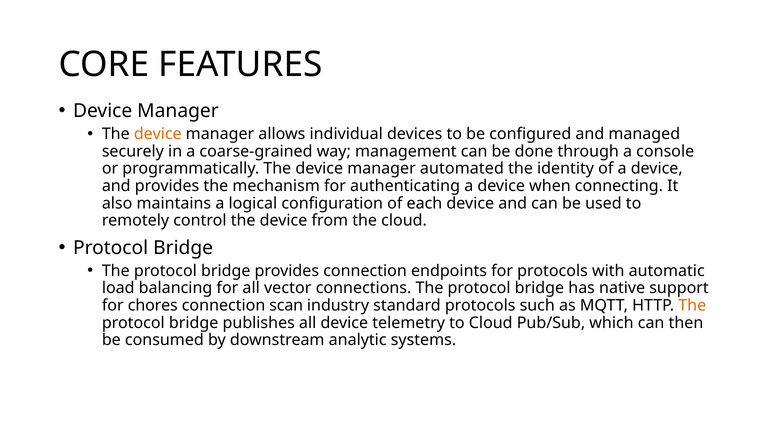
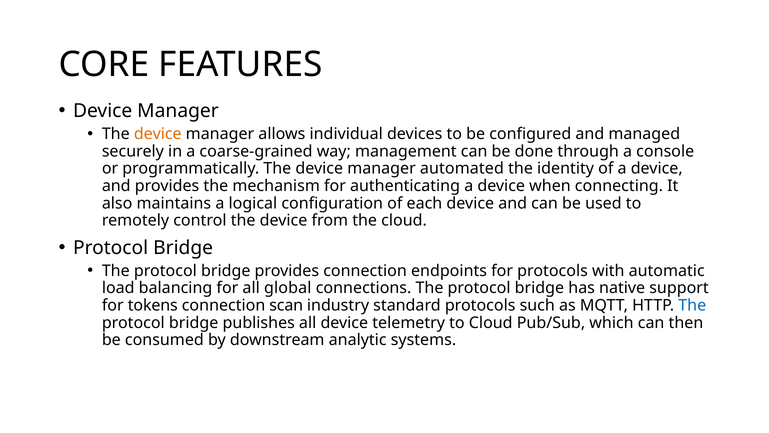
vector: vector -> global
chores: chores -> tokens
The at (692, 305) colour: orange -> blue
